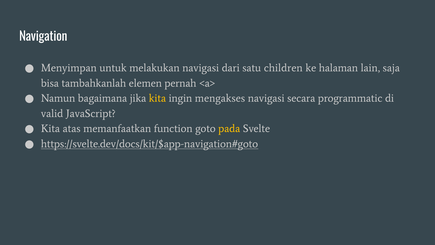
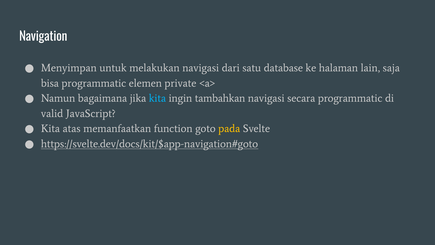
children: children -> database
bisa tambahkanlah: tambahkanlah -> programmatic
pernah: pernah -> private
kita at (157, 98) colour: yellow -> light blue
mengakses: mengakses -> tambahkan
